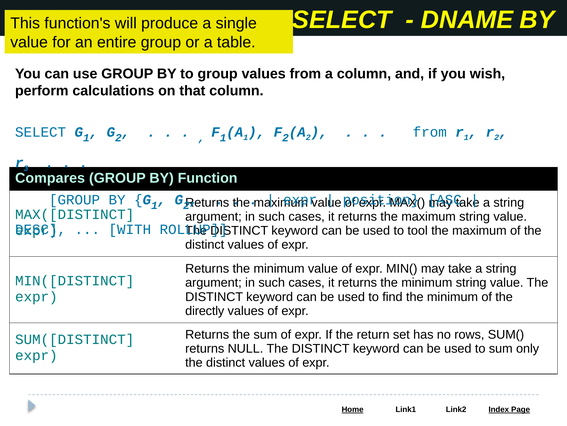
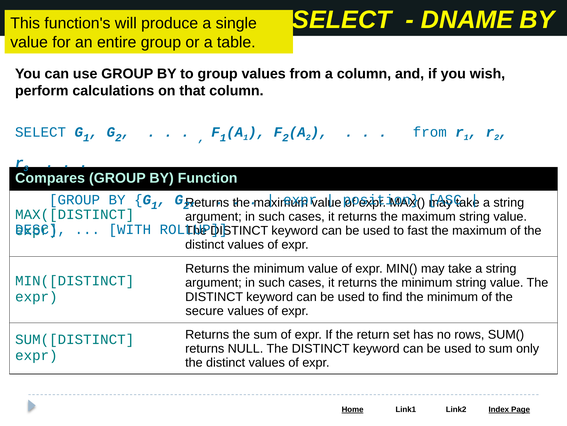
tool: tool -> fast
directly: directly -> secure
